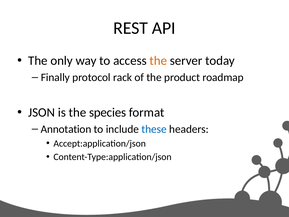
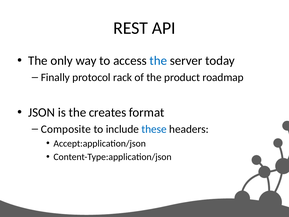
the at (158, 61) colour: orange -> blue
species: species -> creates
Annotation: Annotation -> Composite
